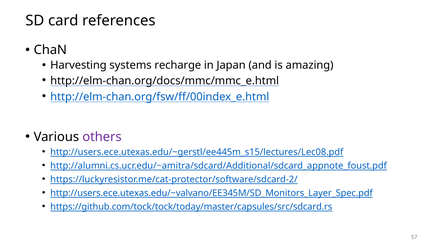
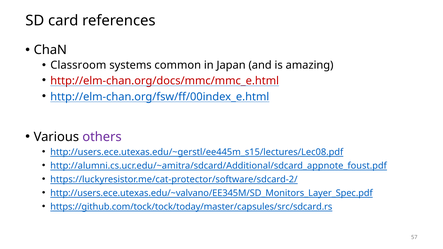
Harvesting: Harvesting -> Classroom
recharge: recharge -> common
http://elm-chan.org/docs/mmc/mmc_e.html colour: black -> red
